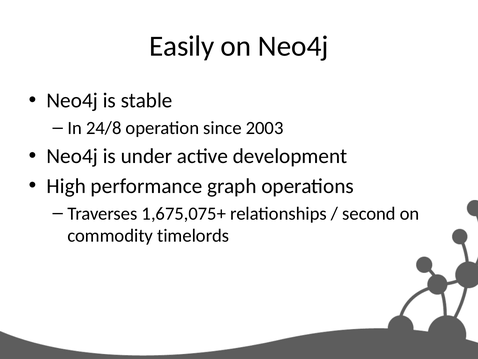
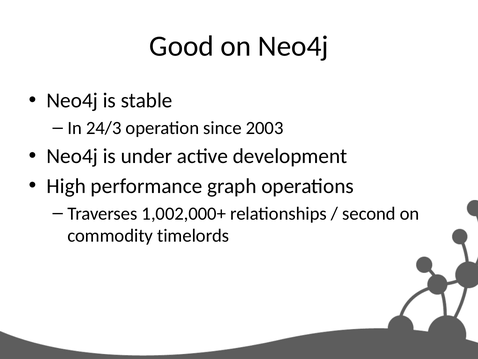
Easily: Easily -> Good
24/8: 24/8 -> 24/3
1,675,075+: 1,675,075+ -> 1,002,000+
